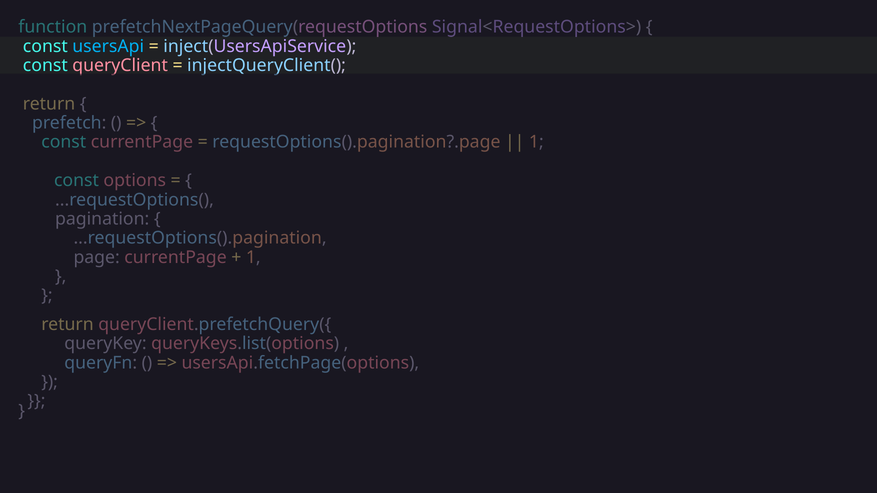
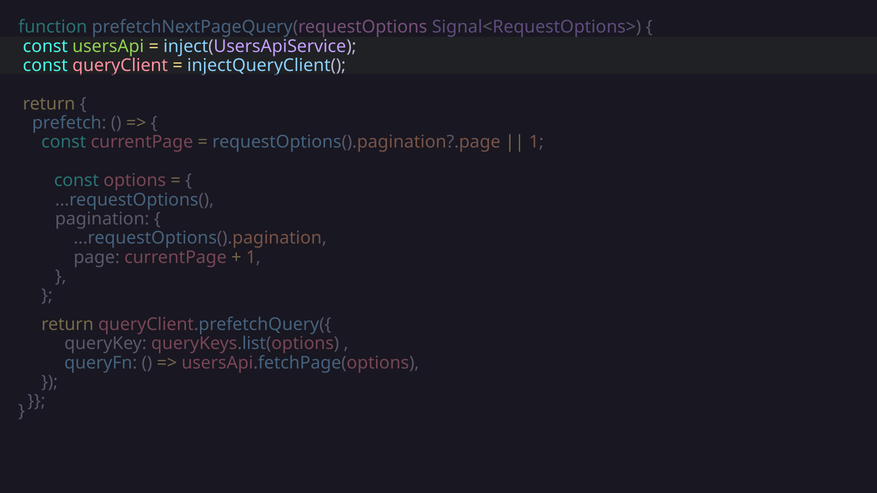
usersApi colour: light blue -> light green
